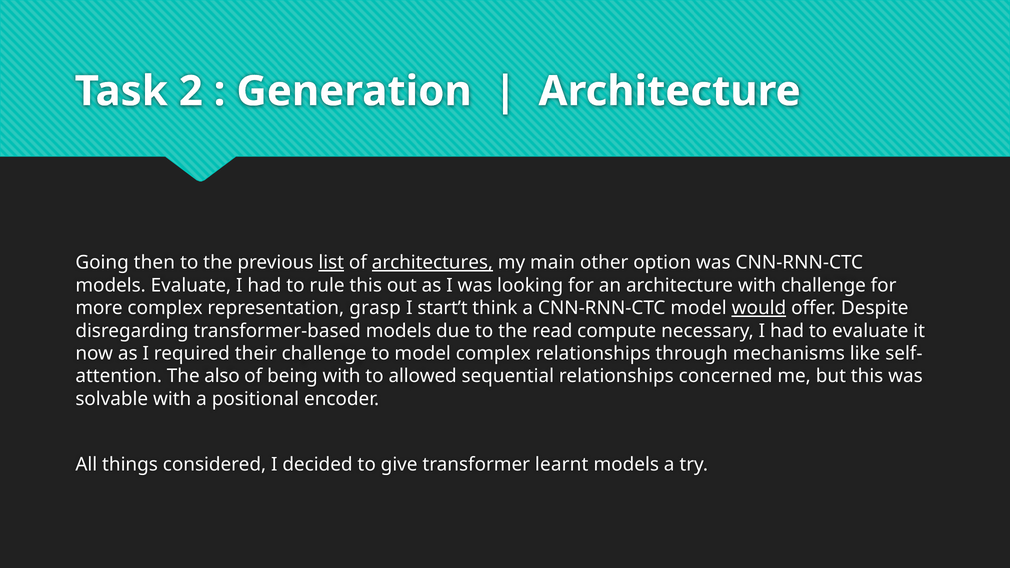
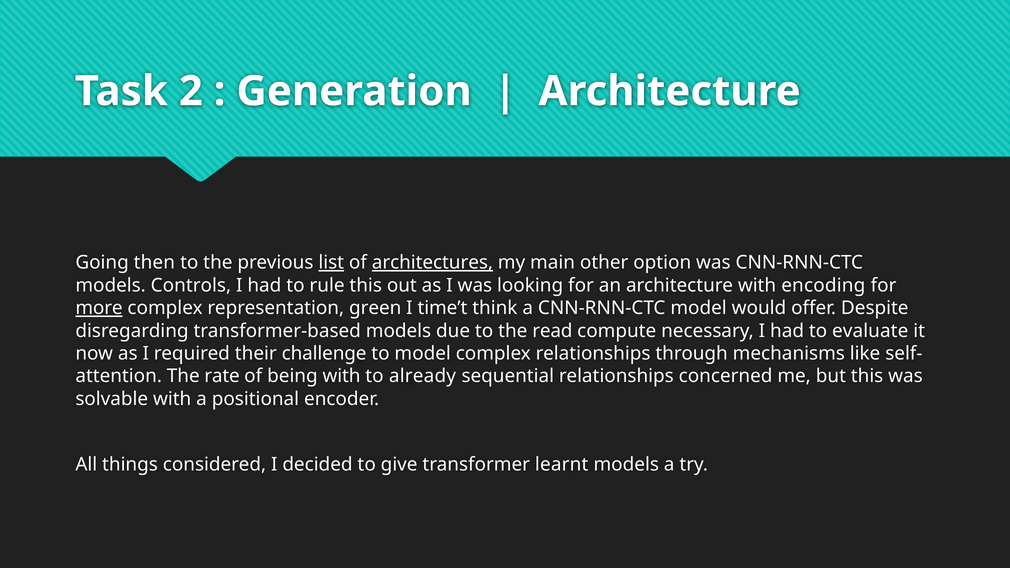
models Evaluate: Evaluate -> Controls
with challenge: challenge -> encoding
more underline: none -> present
grasp: grasp -> green
start’t: start’t -> time’t
would underline: present -> none
also: also -> rate
allowed: allowed -> already
